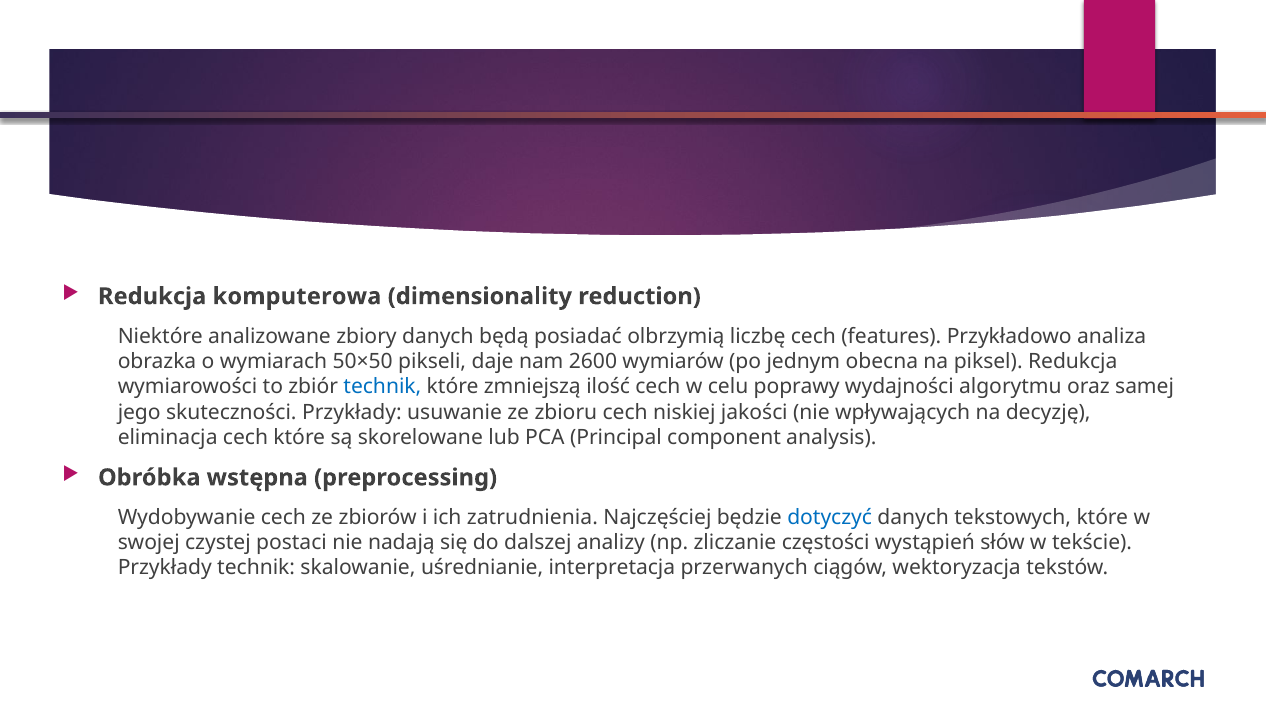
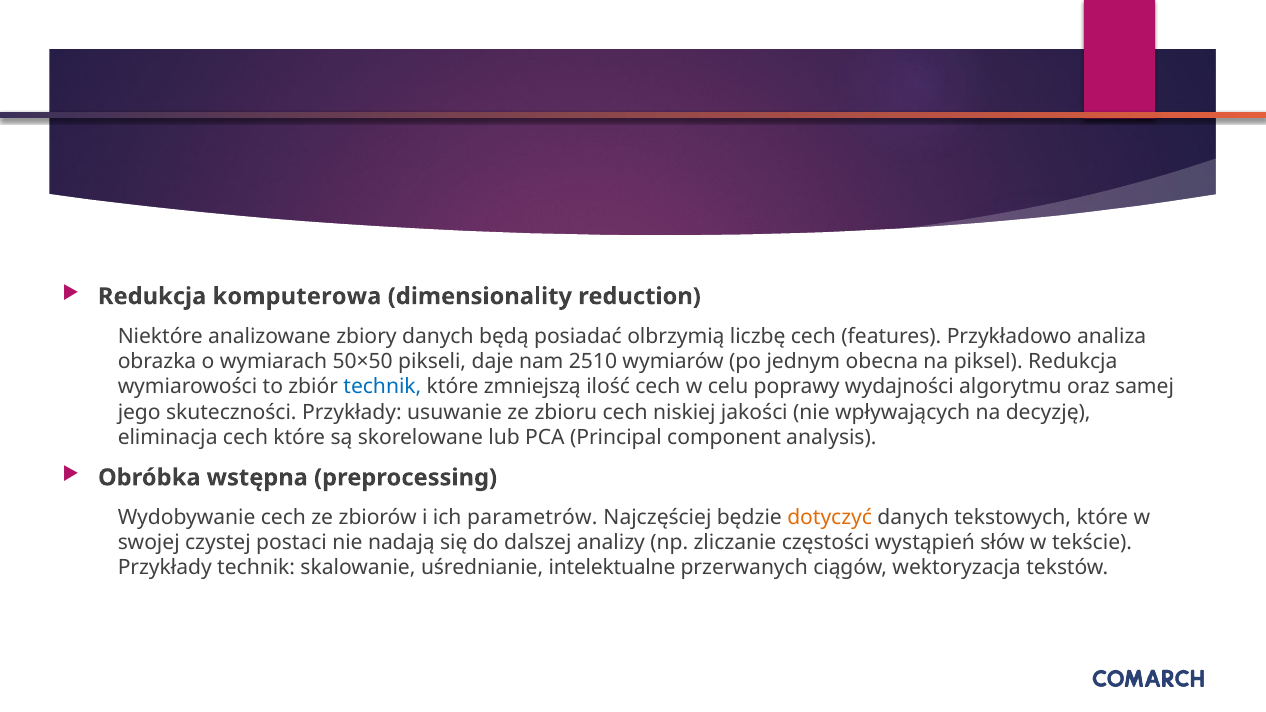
2600: 2600 -> 2510
zatrudnienia: zatrudnienia -> parametrów
dotyczyć colour: blue -> orange
interpretacja: interpretacja -> intelektualne
